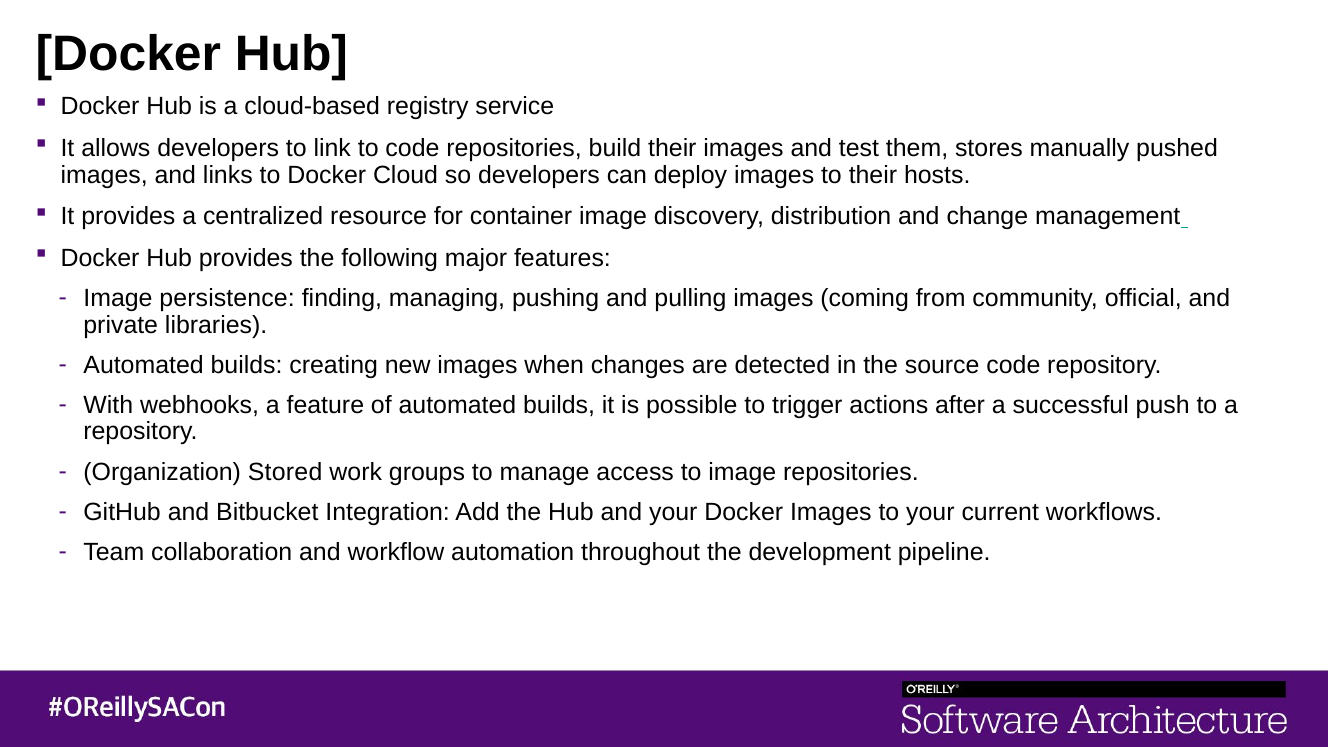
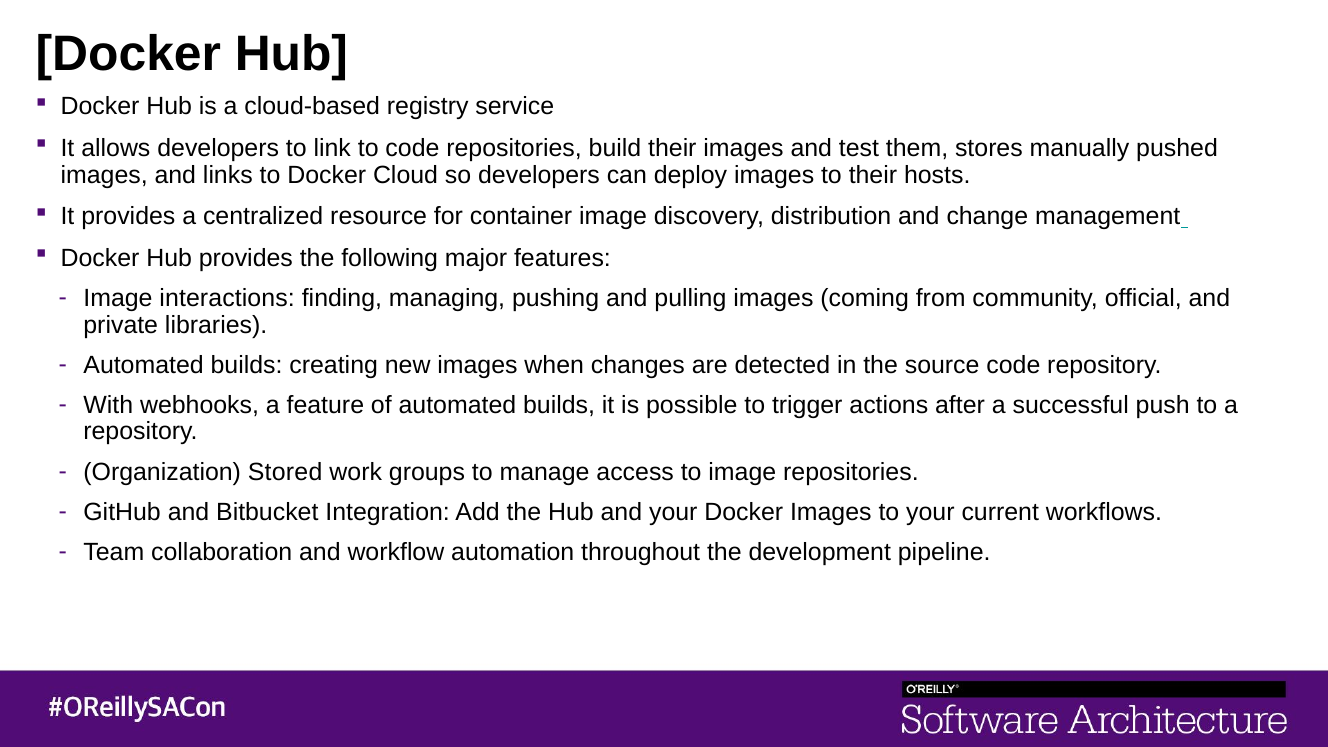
persistence: persistence -> interactions
